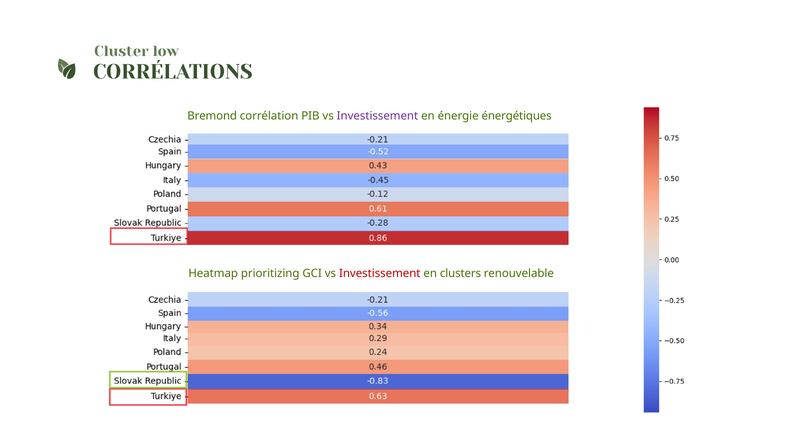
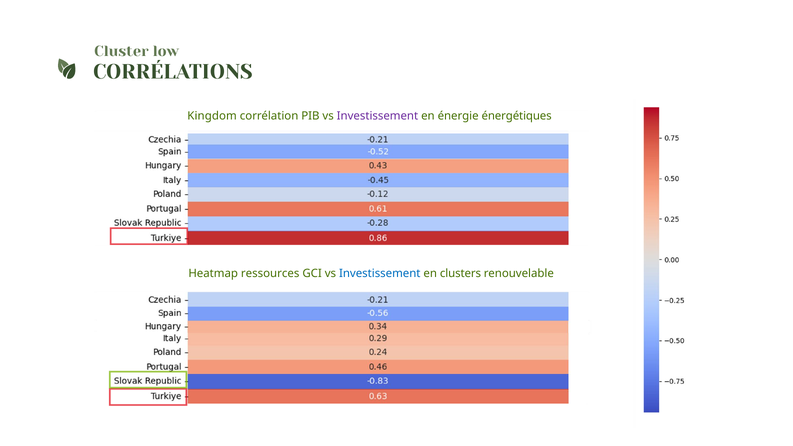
Bremond: Bremond -> Kingdom
prioritizing: prioritizing -> ressources
Investissement at (380, 273) colour: red -> blue
